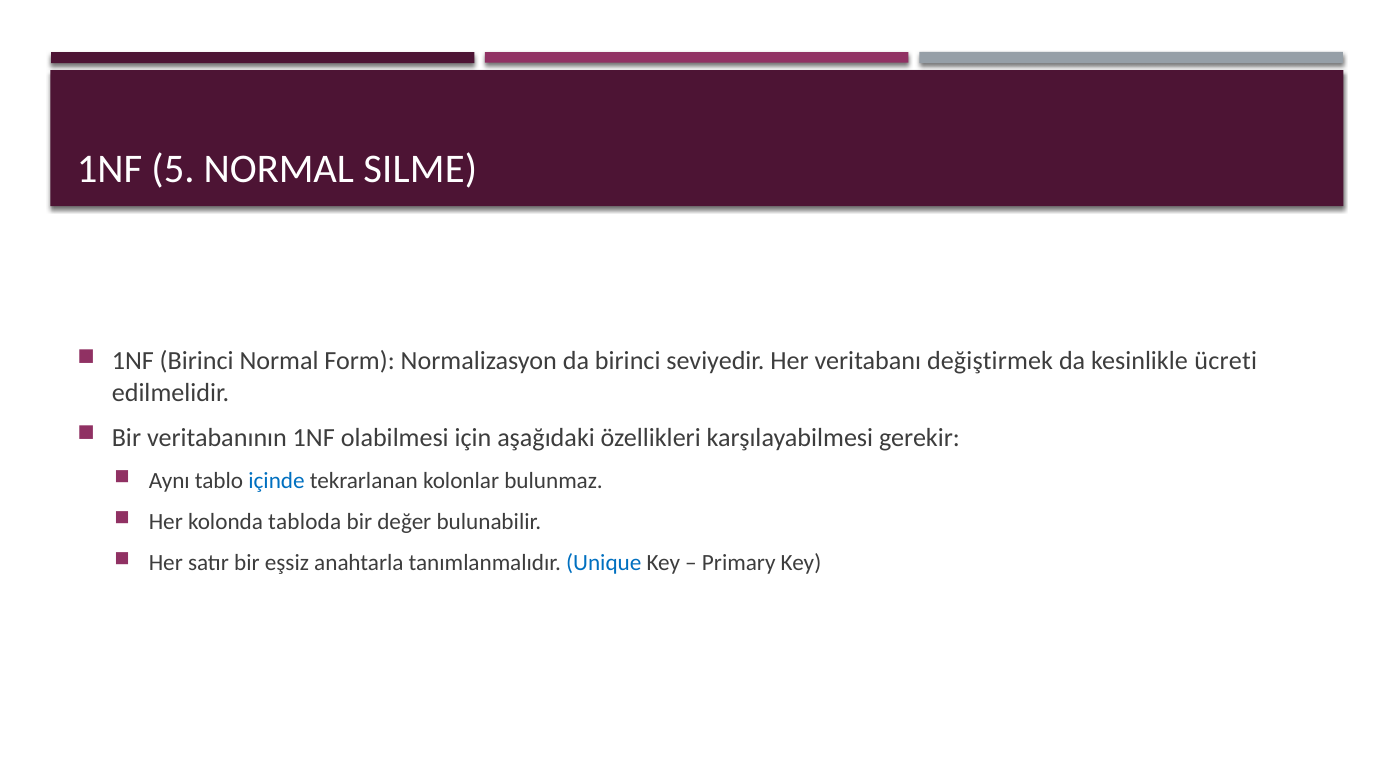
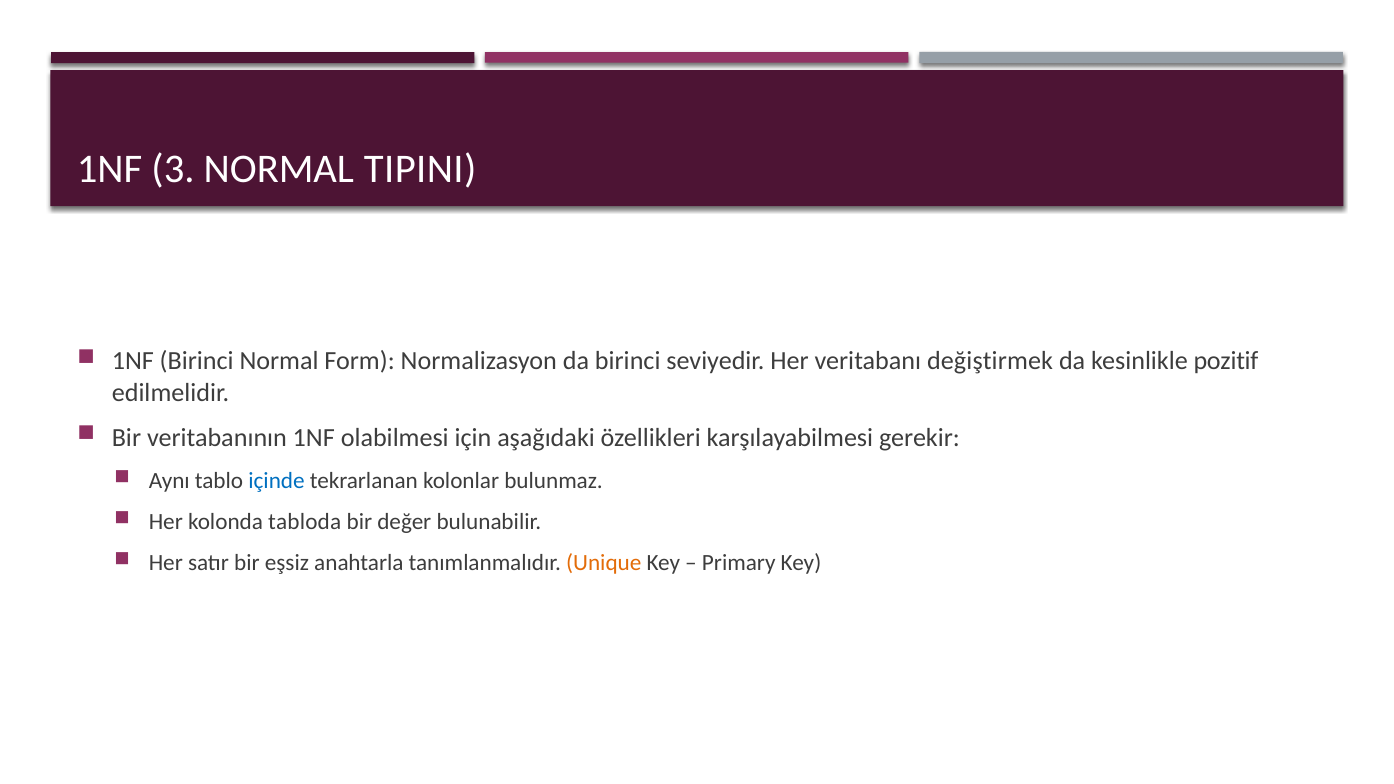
5: 5 -> 3
SILME: SILME -> TIPINI
ücreti: ücreti -> pozitif
Unique colour: blue -> orange
